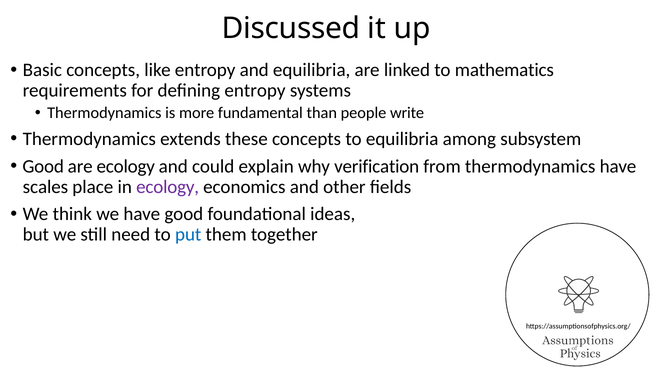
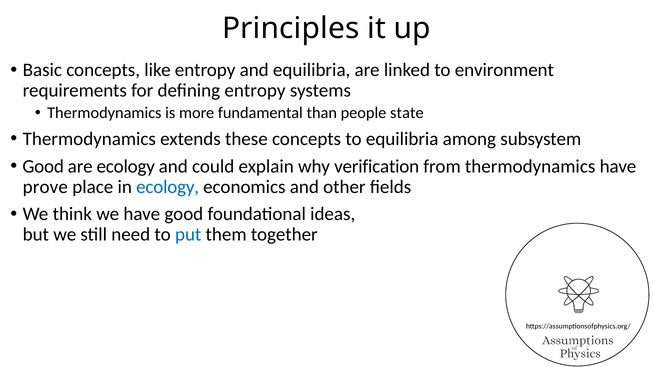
Discussed: Discussed -> Principles
mathematics: mathematics -> environment
write: write -> state
scales: scales -> prove
ecology at (168, 187) colour: purple -> blue
